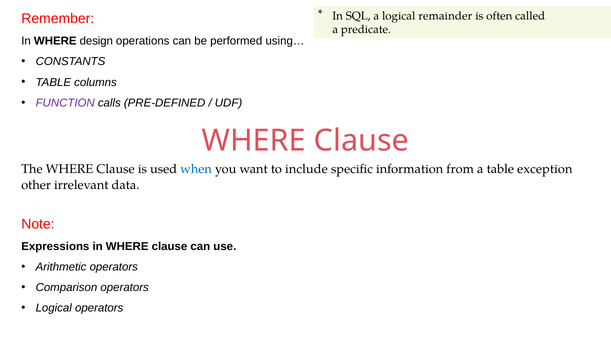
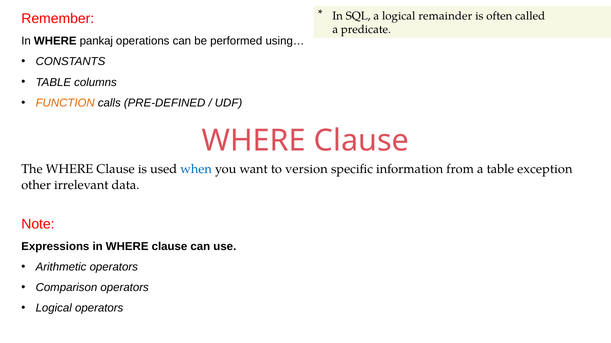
design: design -> pankaj
FUNCTION colour: purple -> orange
include: include -> version
